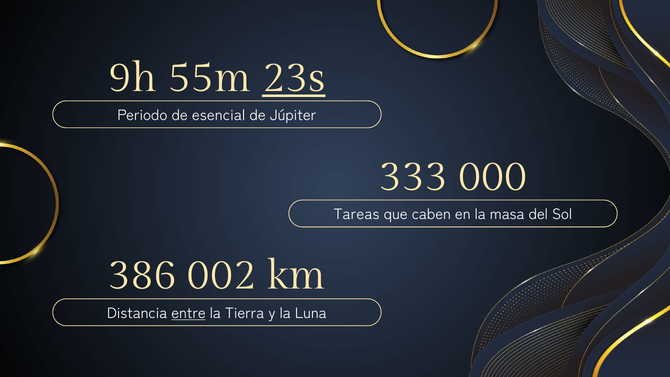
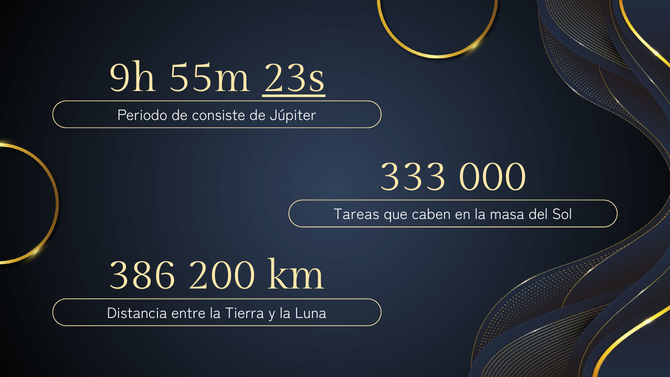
esencial: esencial -> consiste
002: 002 -> 200
entre underline: present -> none
